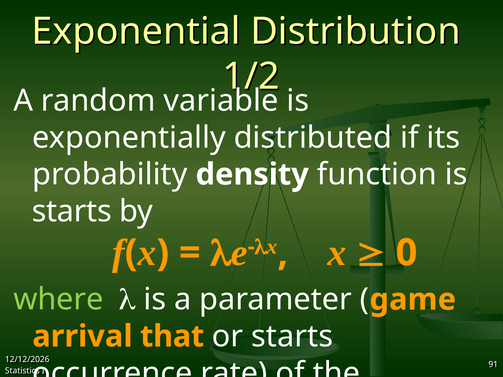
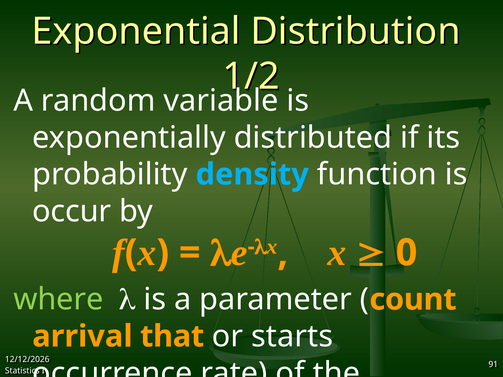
density colour: white -> light blue
starts at (72, 211): starts -> occur
game: game -> count
